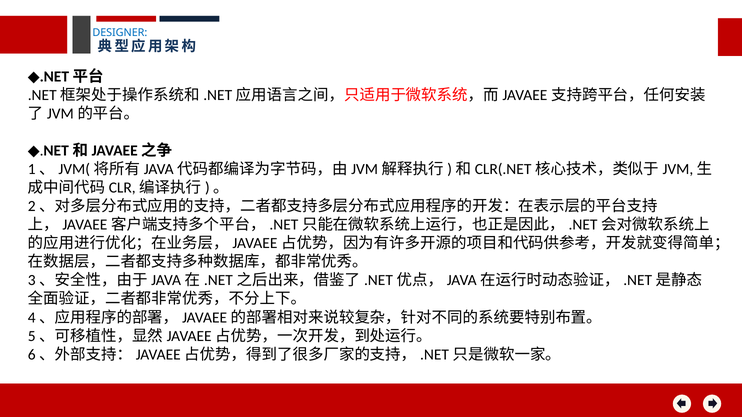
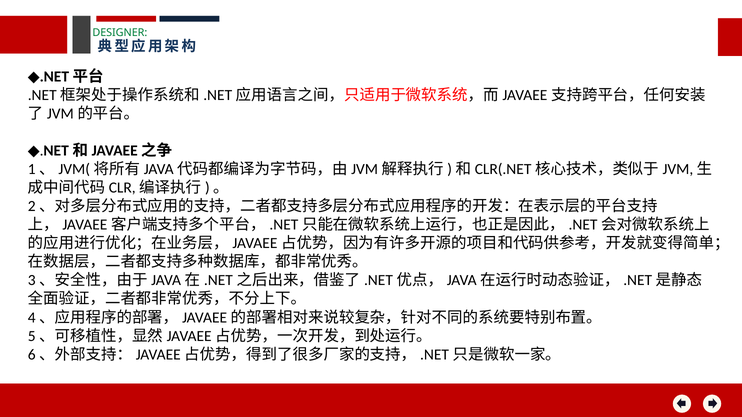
DESIGNER colour: blue -> green
